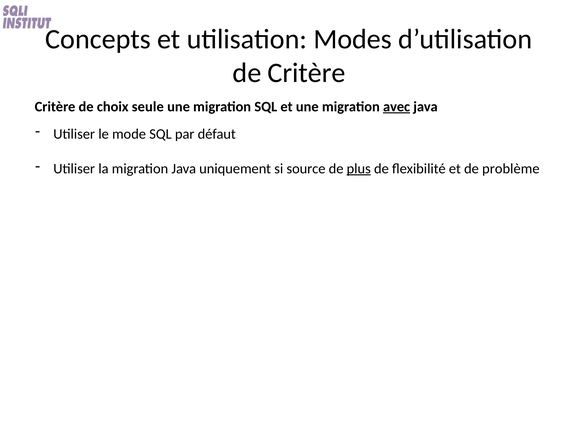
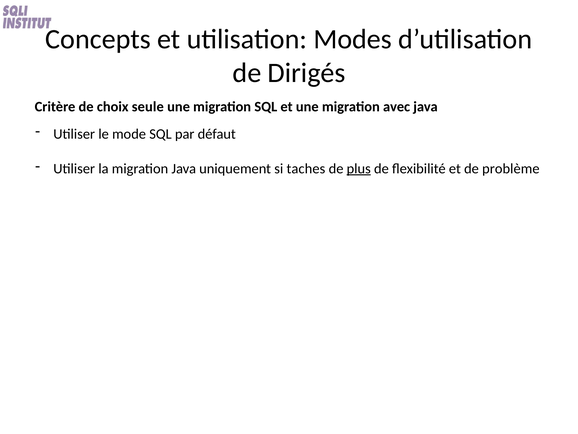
de Critère: Critère -> Dirigés
avec underline: present -> none
source: source -> taches
